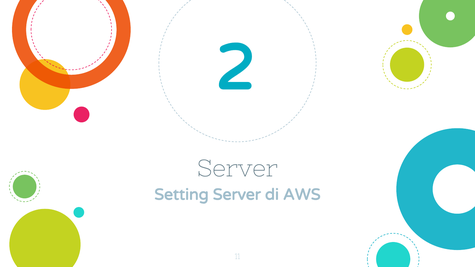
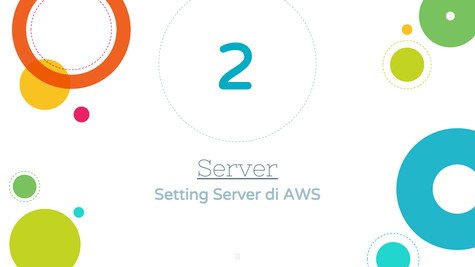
Server at (238, 169) underline: none -> present
